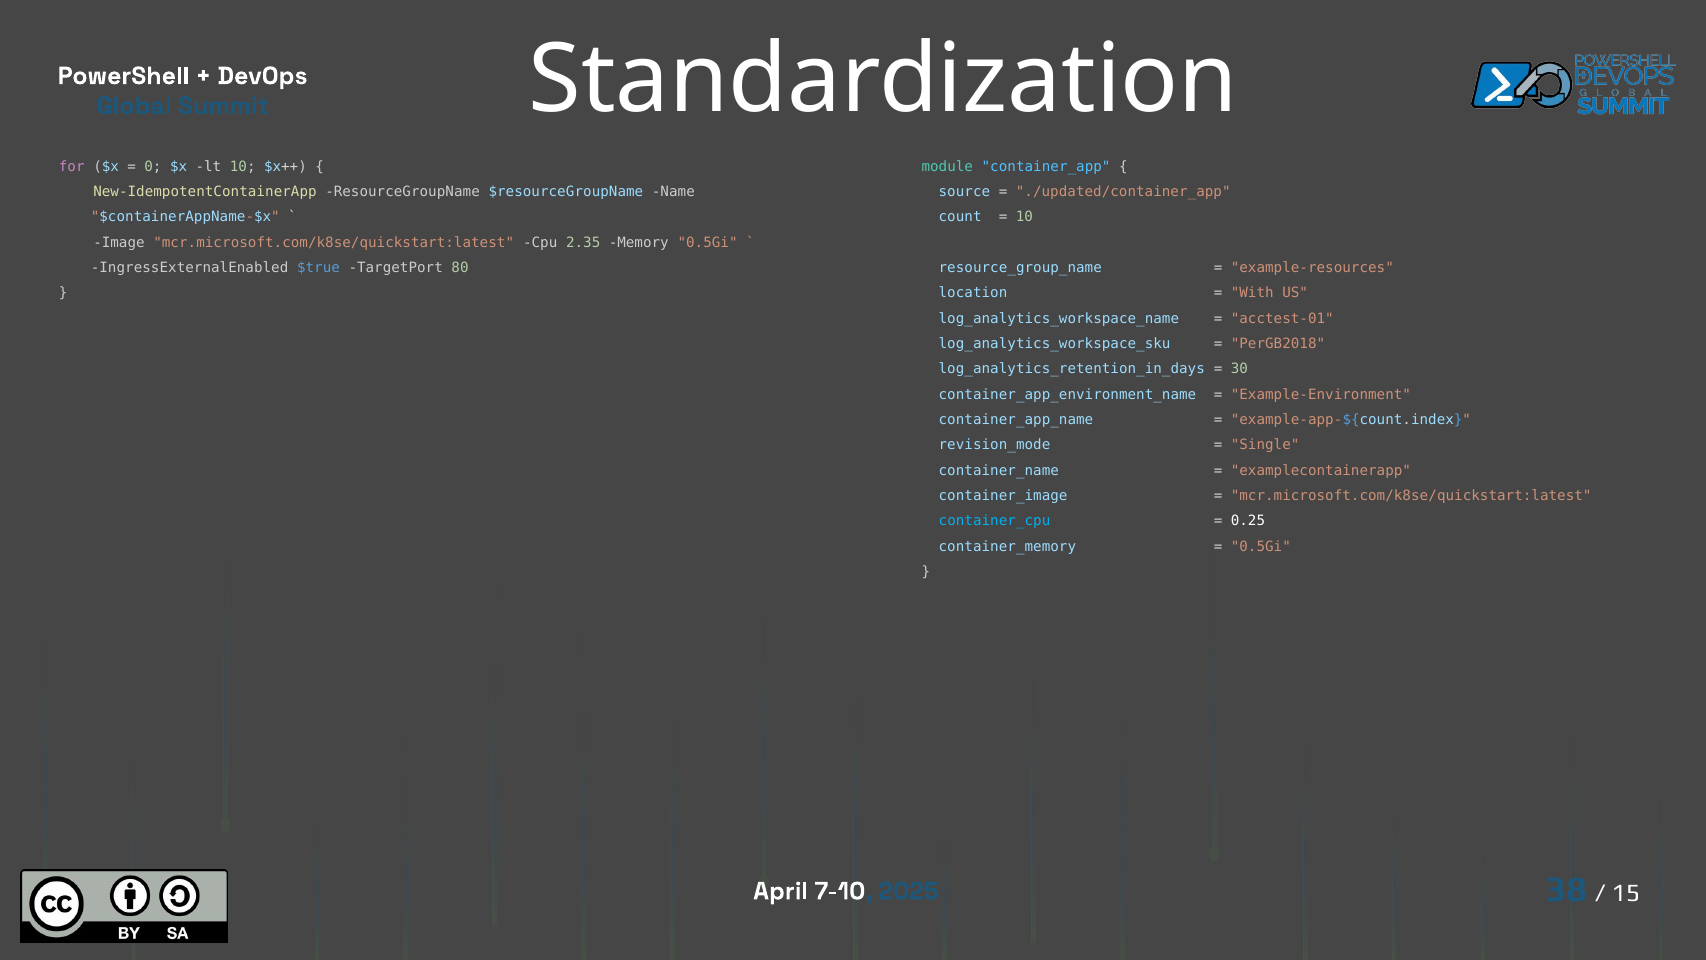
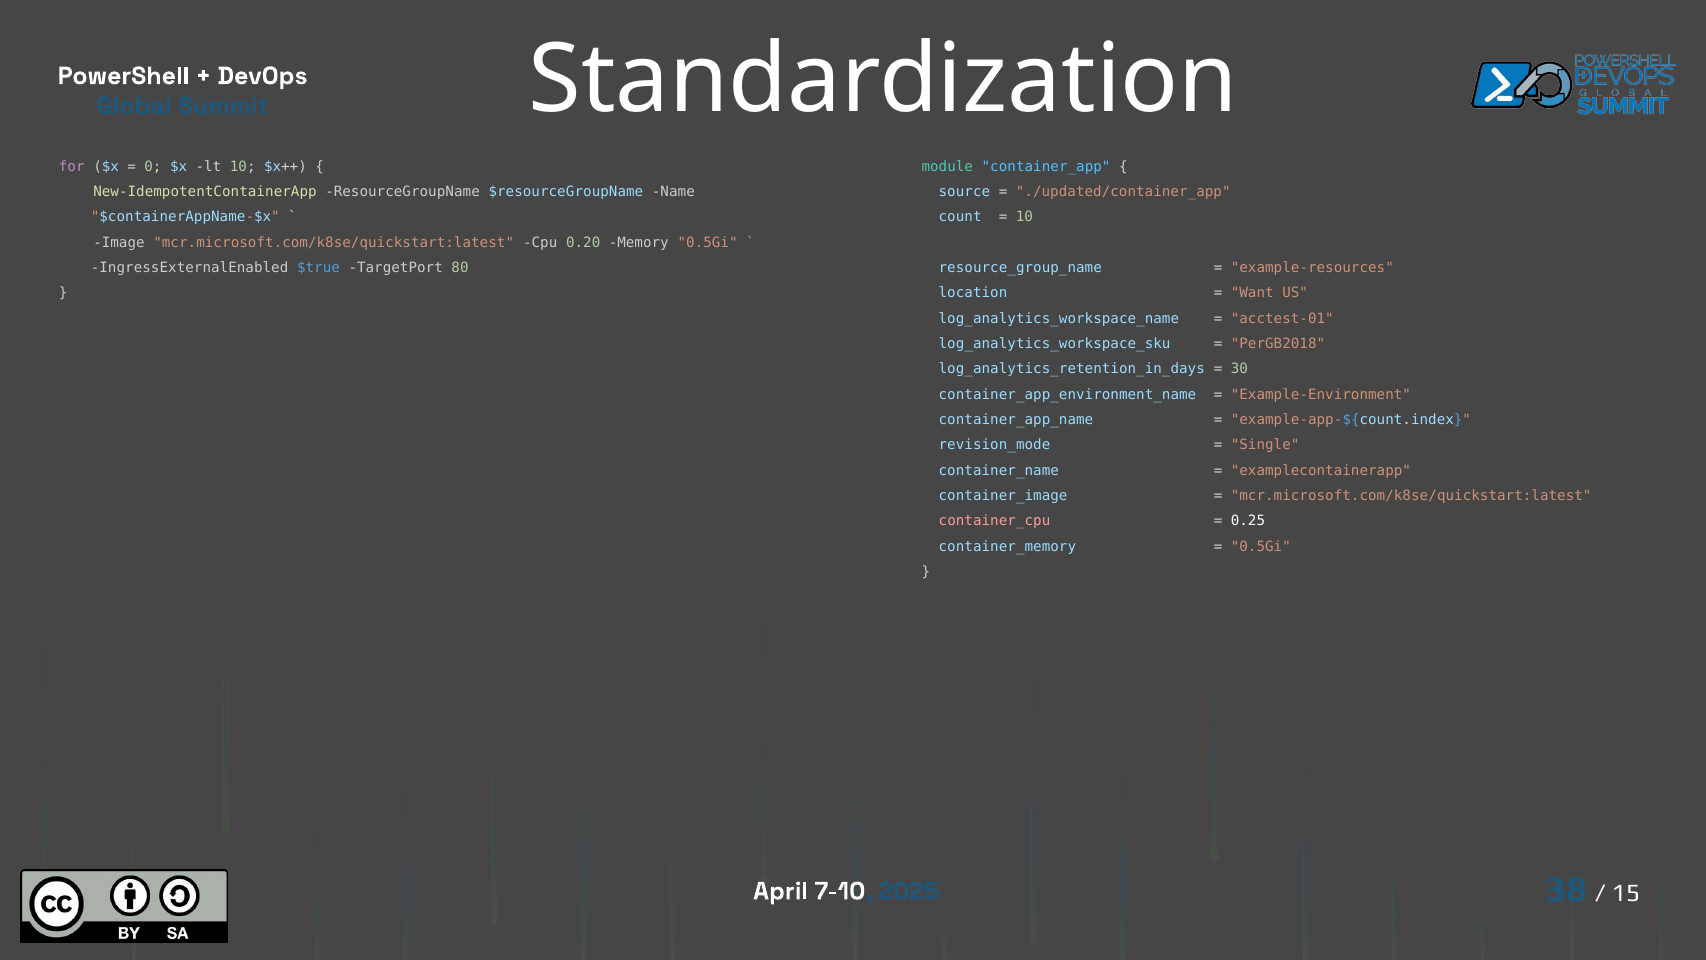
2.35: 2.35 -> 0.20
With: With -> Want
container_cpu colour: light blue -> pink
